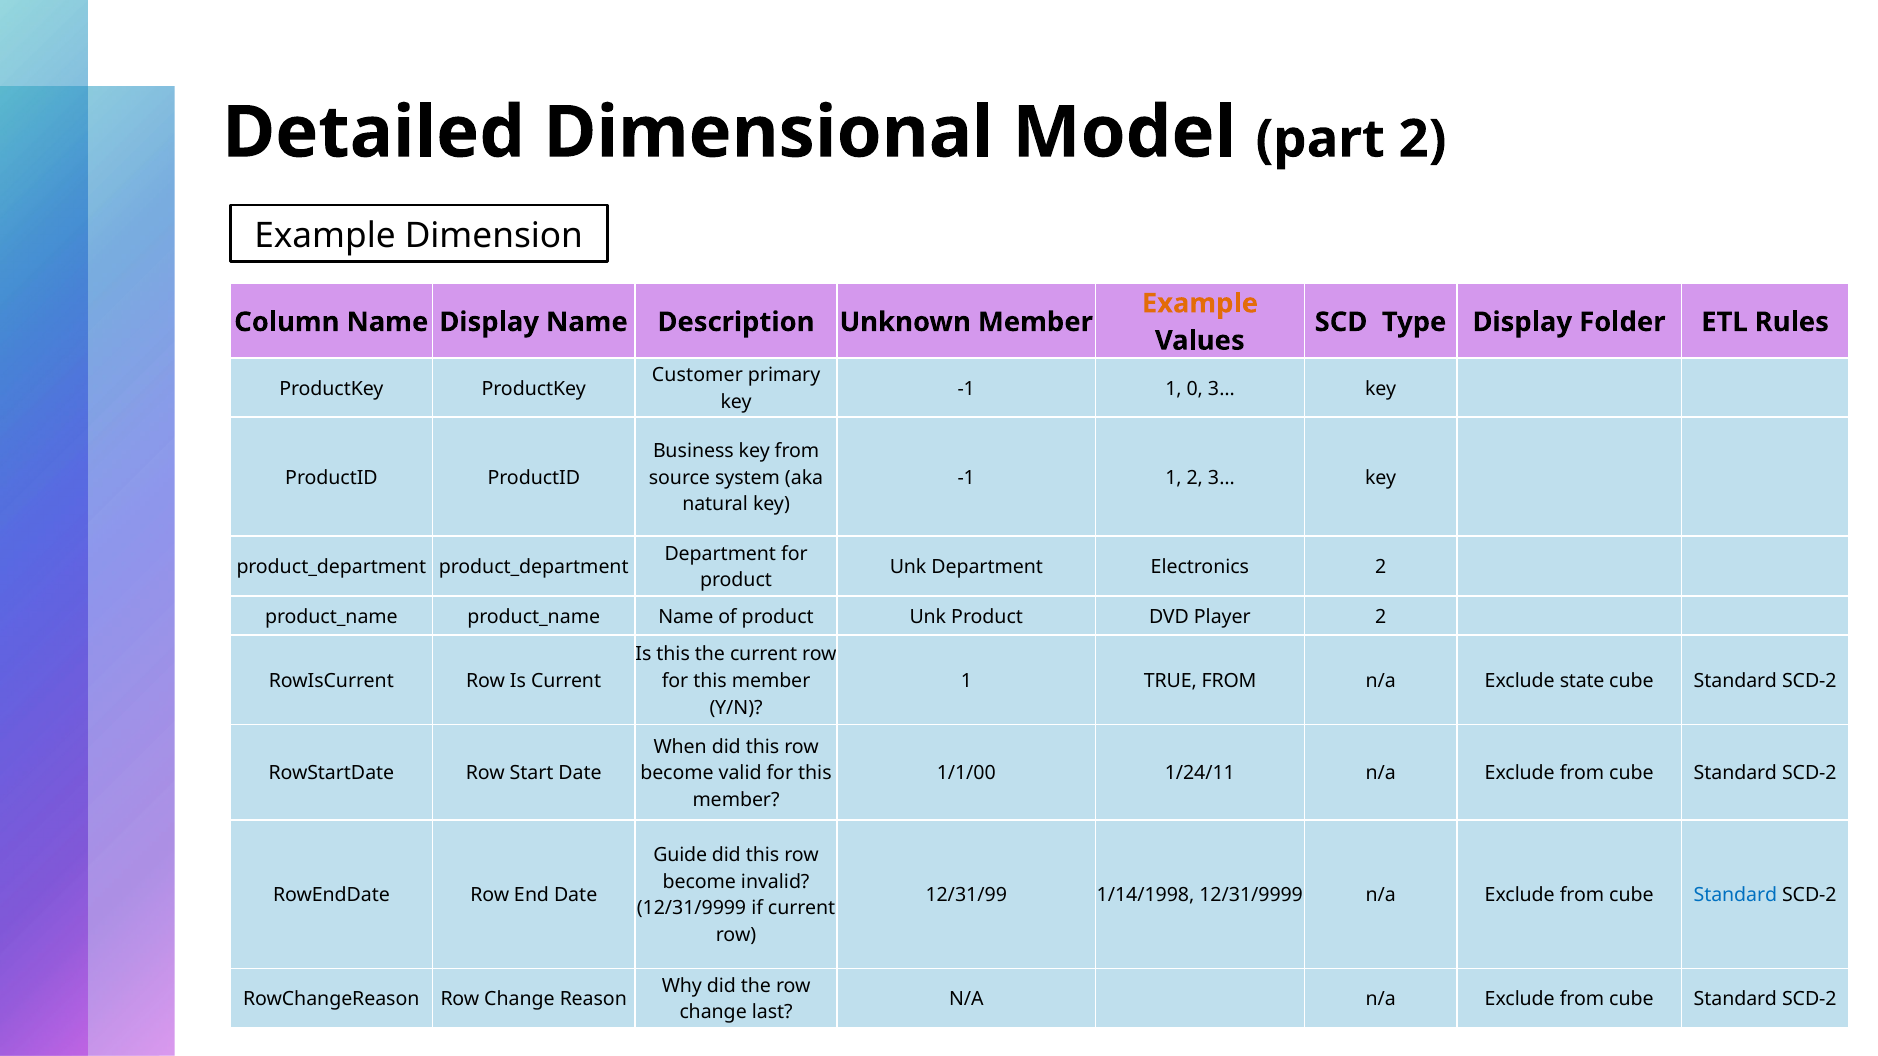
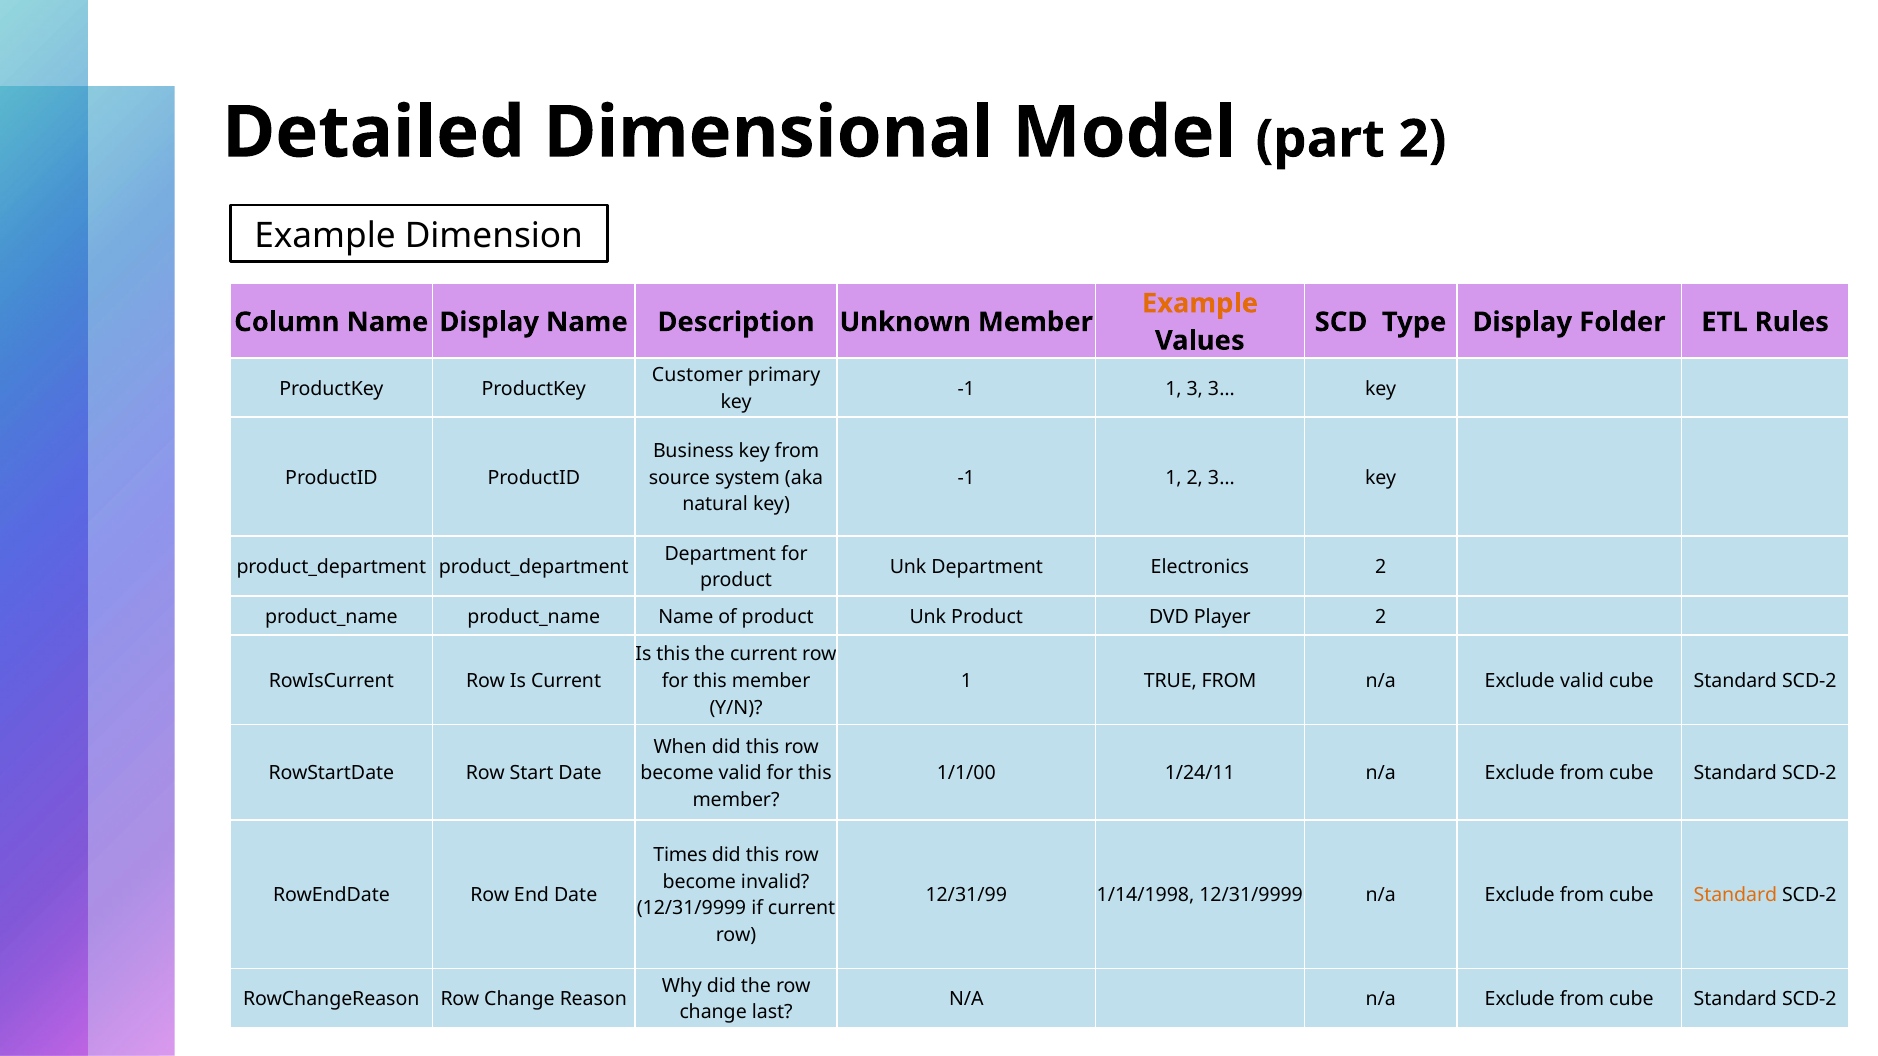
0: 0 -> 3
Exclude state: state -> valid
Guide: Guide -> Times
Standard at (1735, 895) colour: blue -> orange
